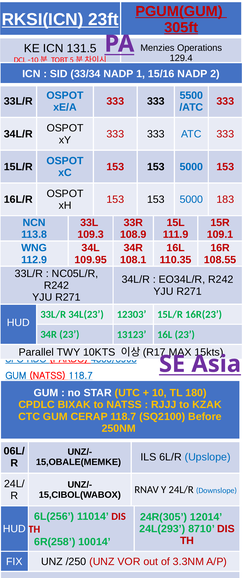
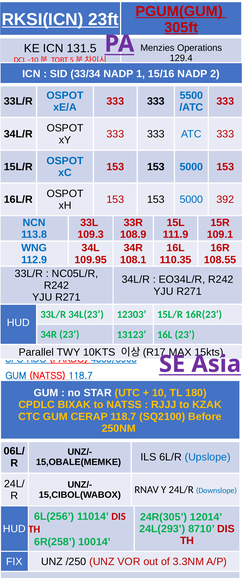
183: 183 -> 392
